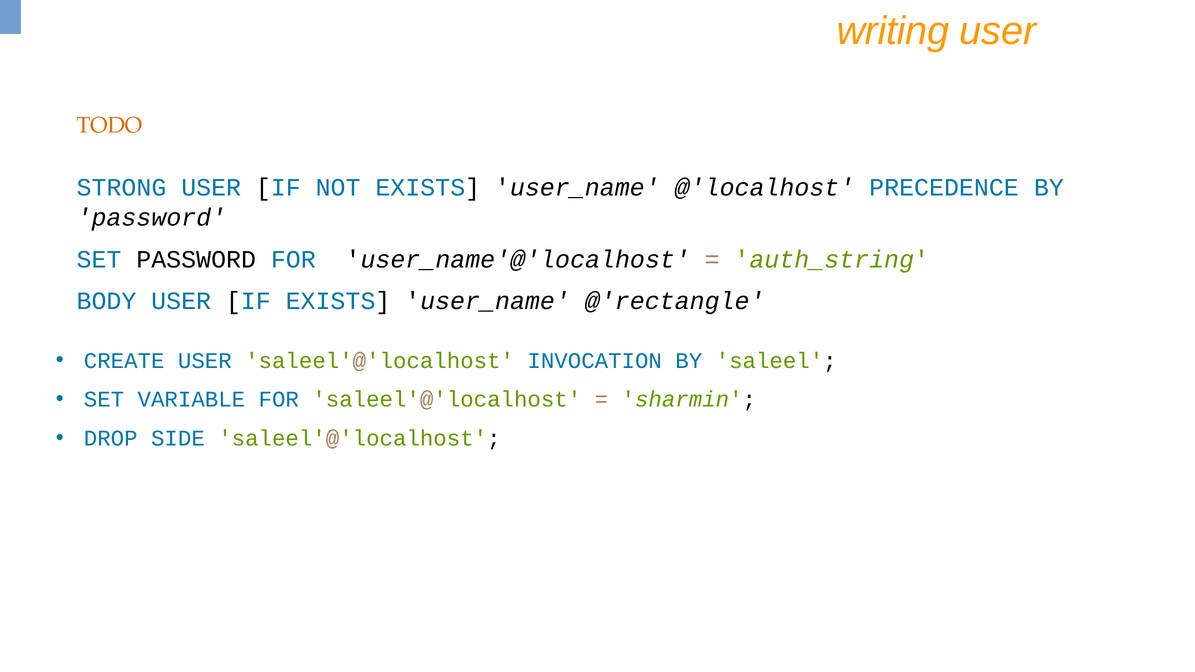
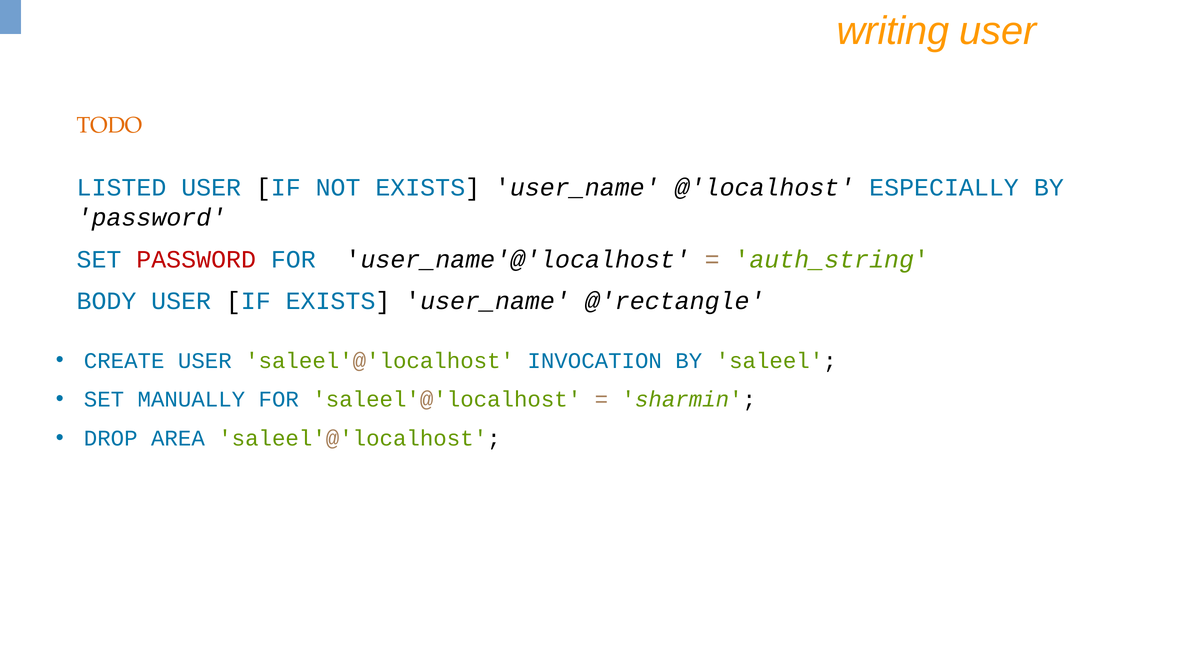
STRONG: STRONG -> LISTED
PRECEDENCE: PRECEDENCE -> ESPECIALLY
PASSWORD at (196, 259) colour: black -> red
VARIABLE: VARIABLE -> MANUALLY
SIDE: SIDE -> AREA
